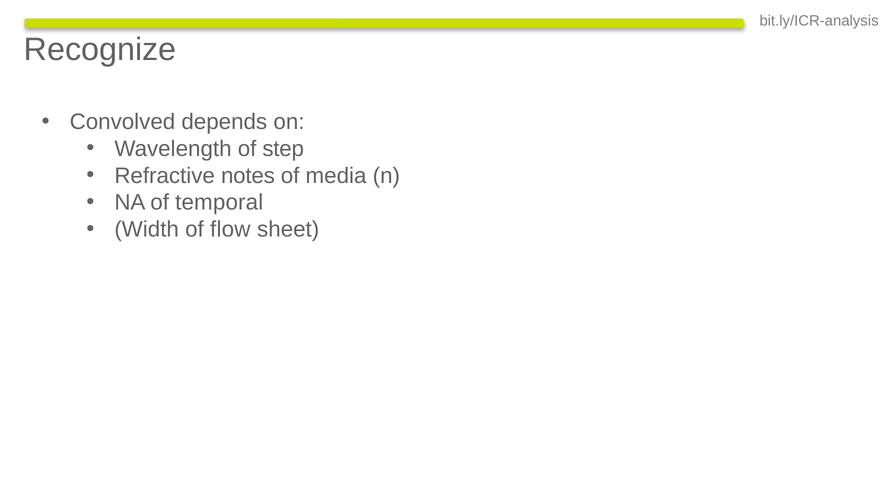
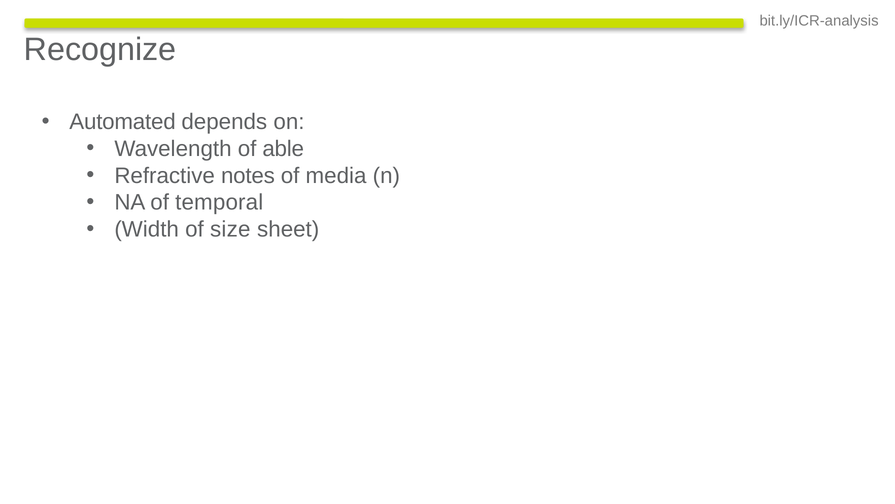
Convolved: Convolved -> Automated
step: step -> able
flow: flow -> size
